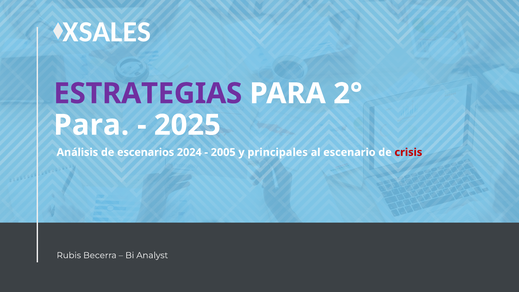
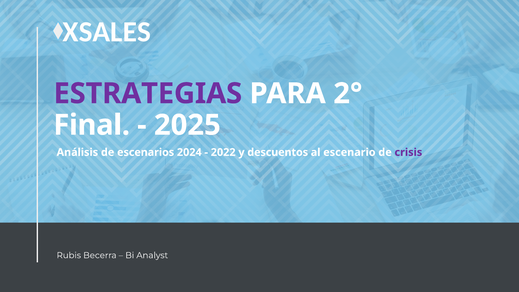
Para at (91, 125): Para -> Final
2005: 2005 -> 2022
principales: principales -> descuentos
crisis colour: red -> purple
